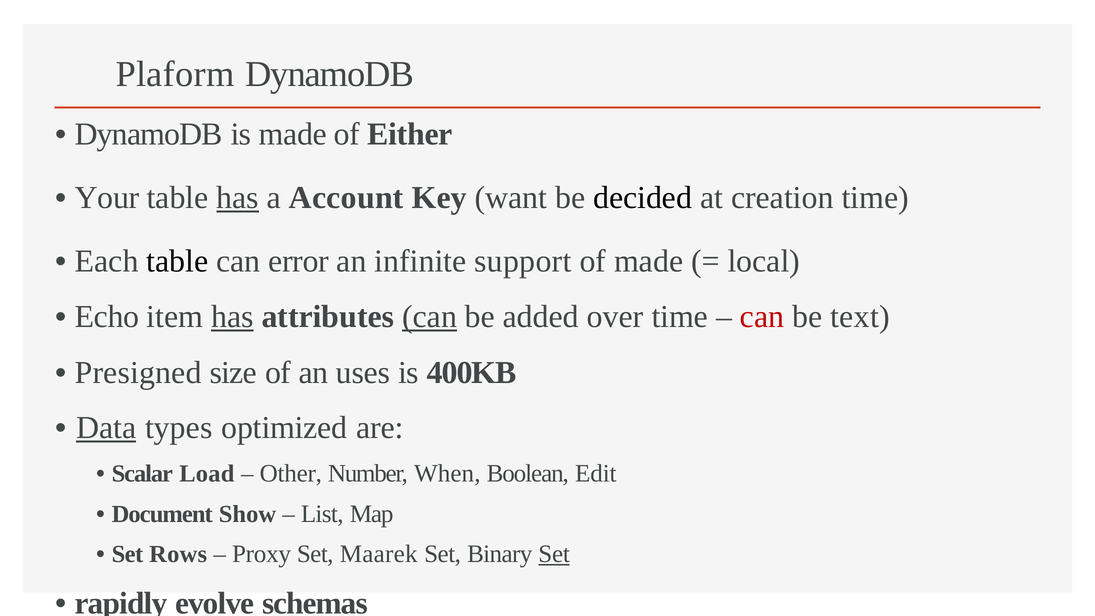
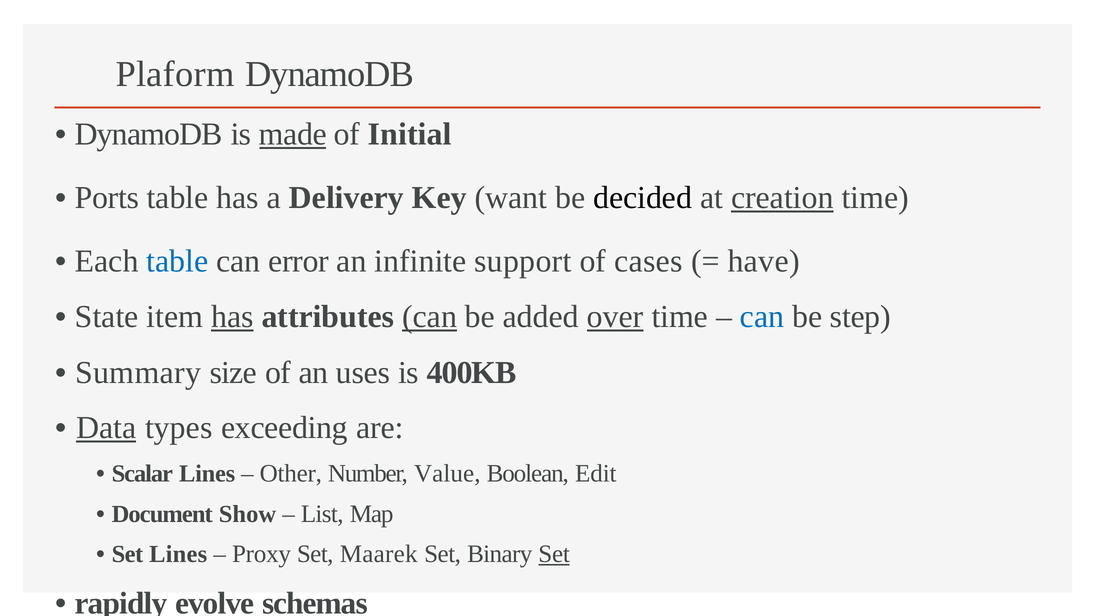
made at (293, 134) underline: none -> present
Either: Either -> Initial
Your: Your -> Ports
has at (238, 198) underline: present -> none
Account: Account -> Delivery
creation underline: none -> present
table at (177, 261) colour: black -> blue
of made: made -> cases
local: local -> have
Echo: Echo -> State
over underline: none -> present
can at (762, 317) colour: red -> blue
text: text -> step
Presigned: Presigned -> Summary
optimized: optimized -> exceeding
Scalar Load: Load -> Lines
When: When -> Value
Set Rows: Rows -> Lines
